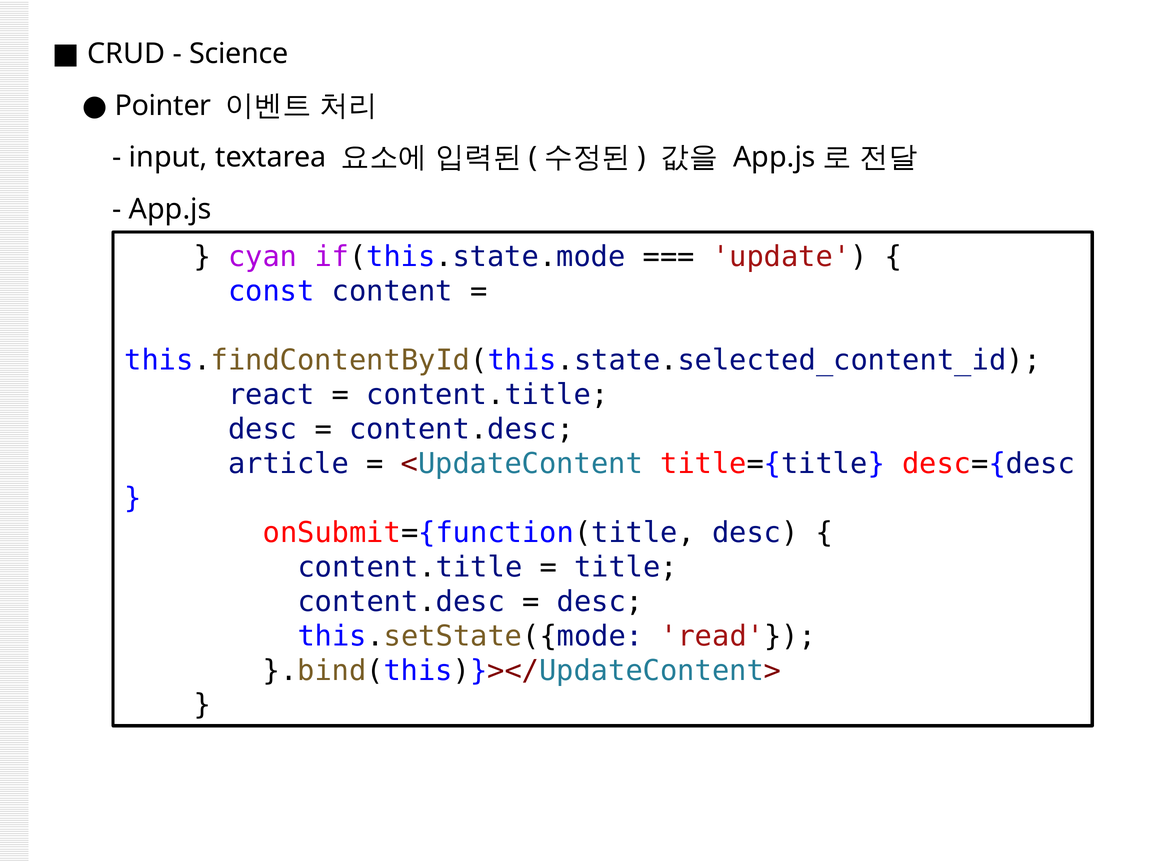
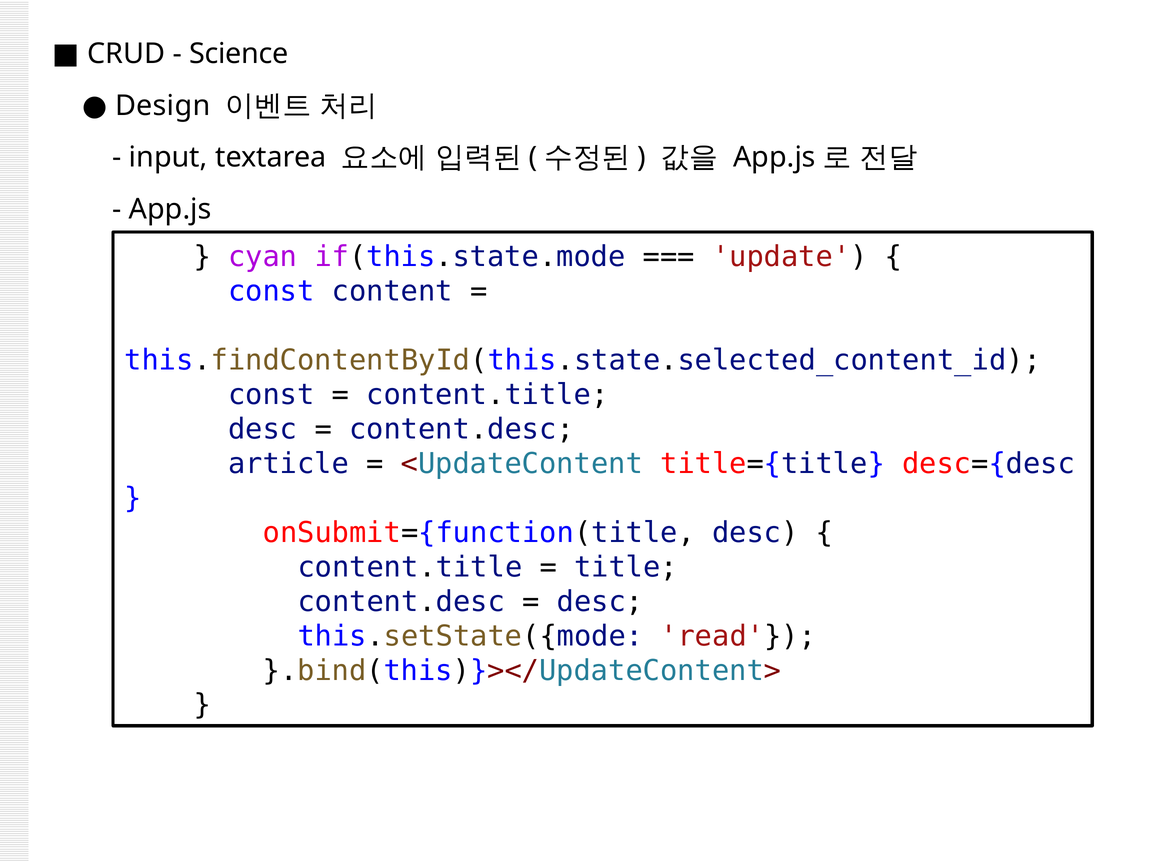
Pointer: Pointer -> Design
react at (271, 395): react -> const
